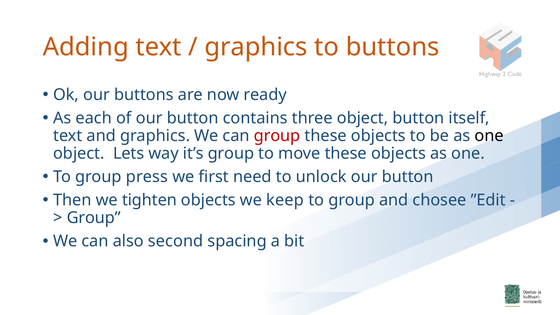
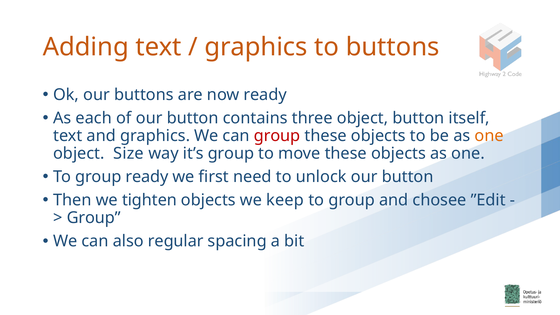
one at (489, 136) colour: black -> orange
Lets: Lets -> Size
group press: press -> ready
second: second -> regular
